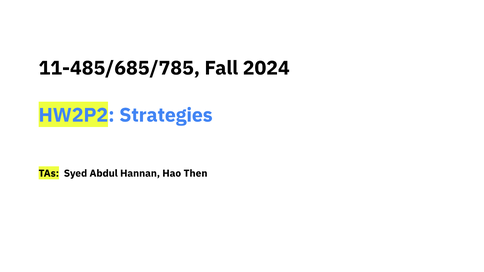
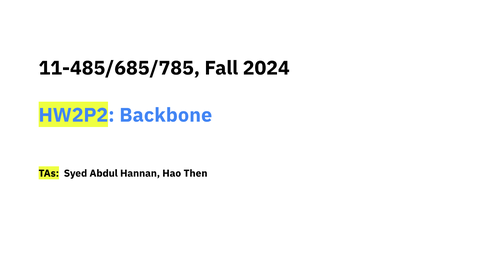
Strategies: Strategies -> Backbone
